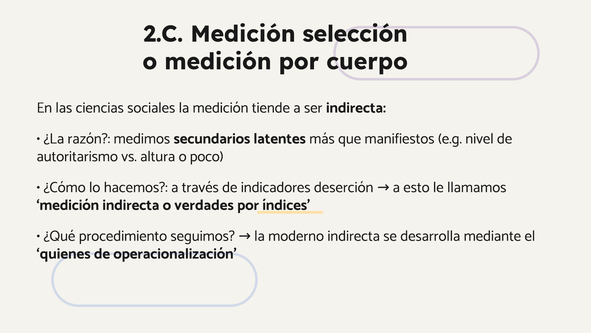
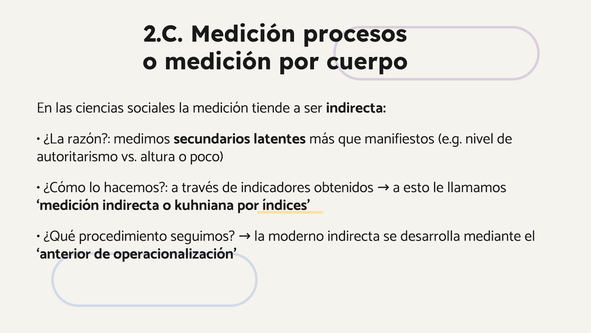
selección: selección -> procesos
deserción: deserción -> obtenidos
verdades: verdades -> kuhniana
quienes: quienes -> anterior
